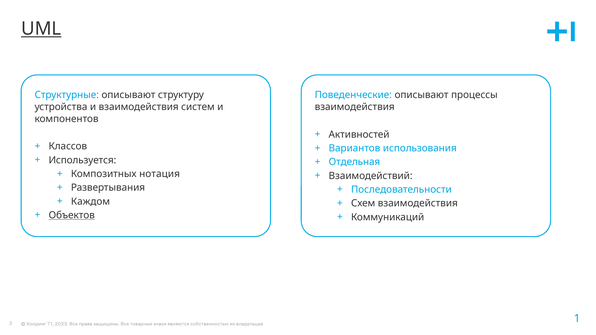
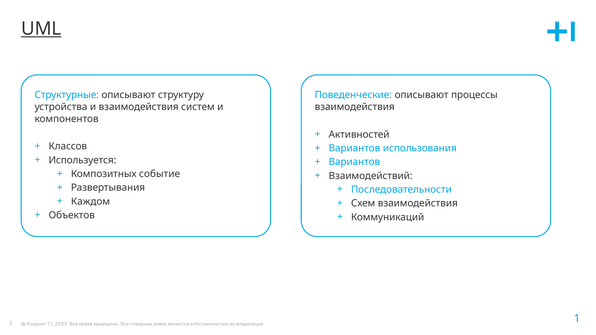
Отдельная at (354, 162): Отдельная -> Вариантов
нотация: нотация -> событие
Объектов underline: present -> none
